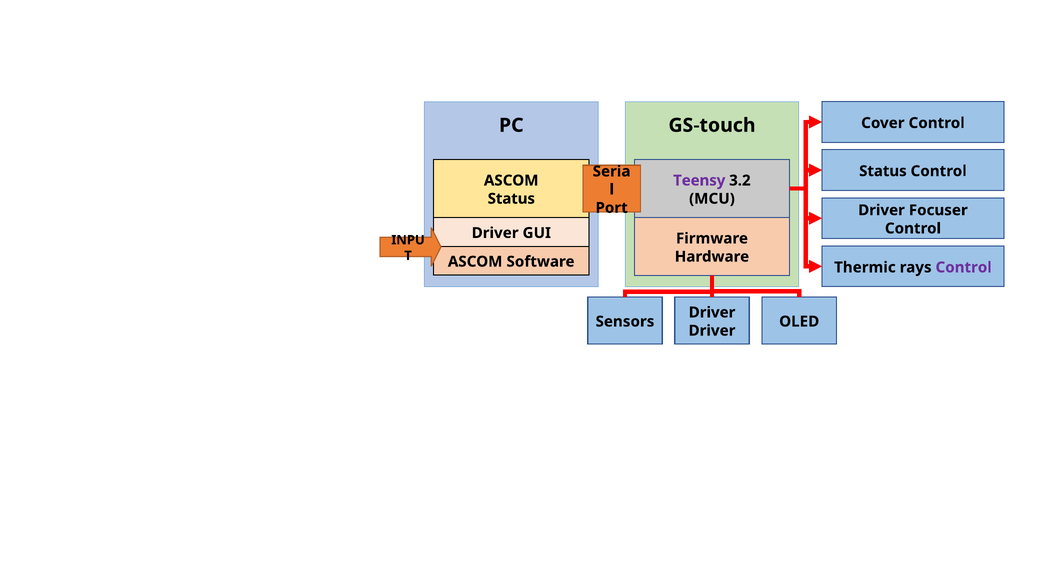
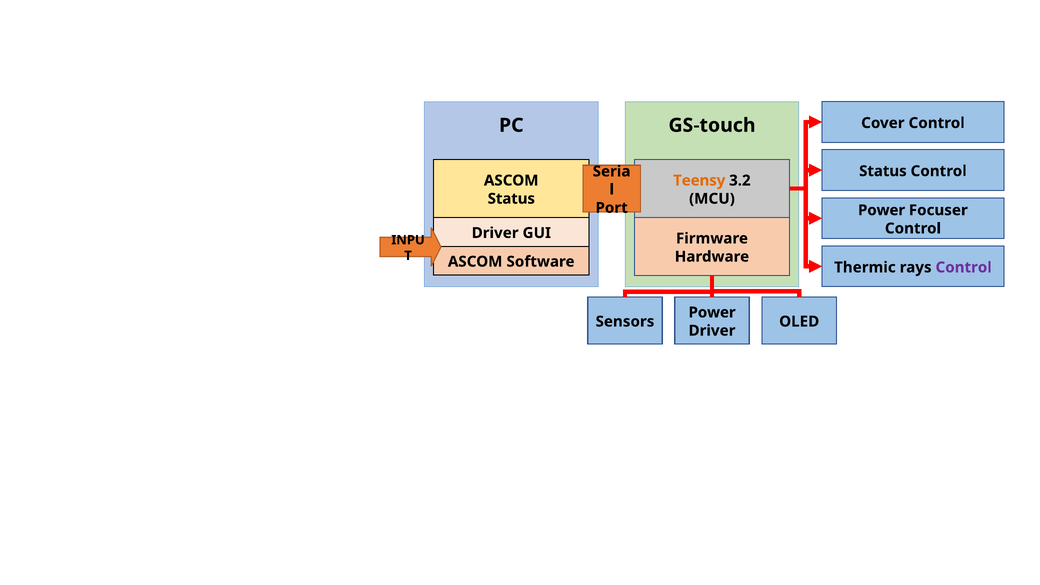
Teensy colour: purple -> orange
Driver at (881, 210): Driver -> Power
Driver at (712, 312): Driver -> Power
